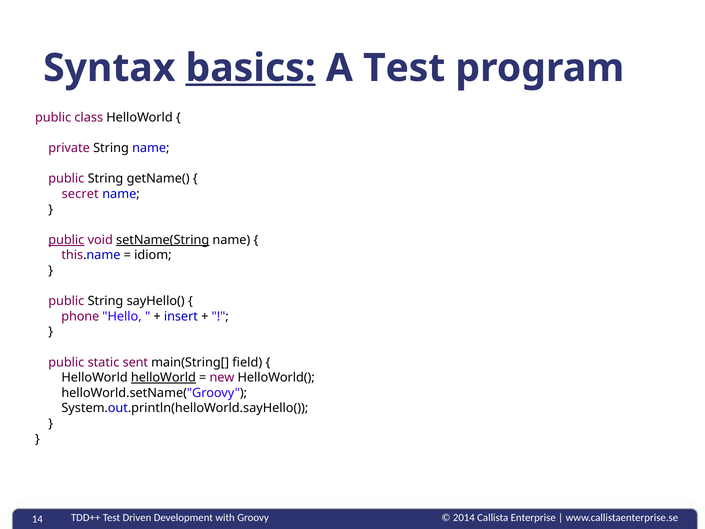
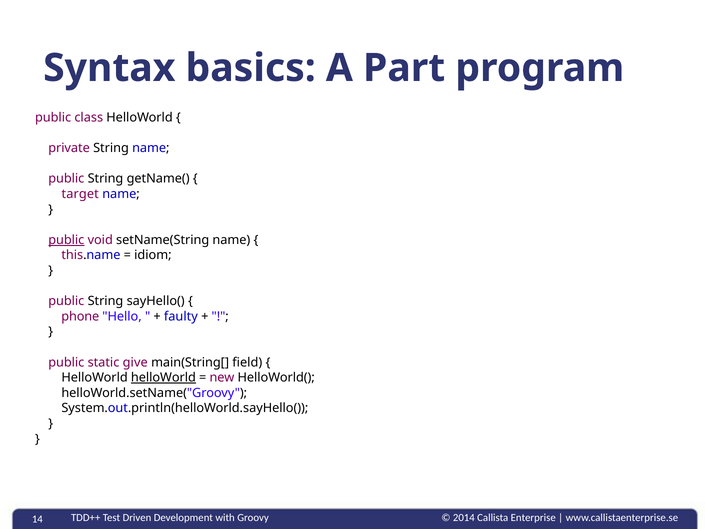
basics underline: present -> none
A Test: Test -> Part
secret: secret -> target
setName(String underline: present -> none
insert: insert -> faulty
sent: sent -> give
